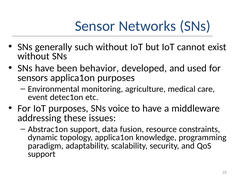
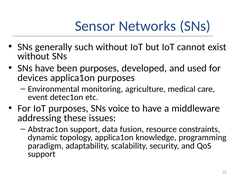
been behavior: behavior -> purposes
sensors: sensors -> devices
